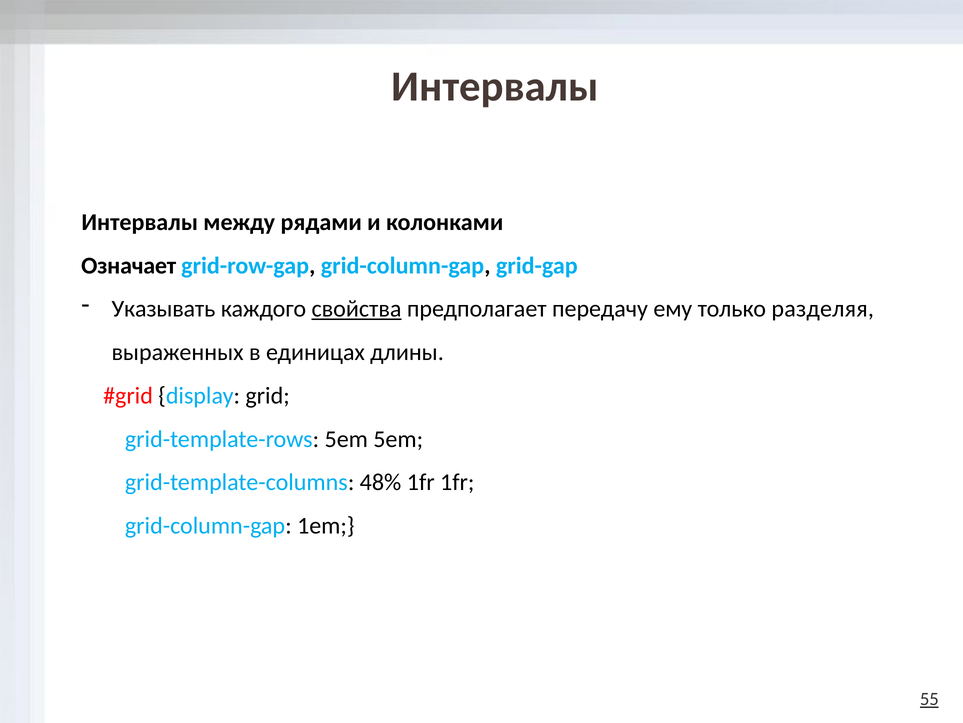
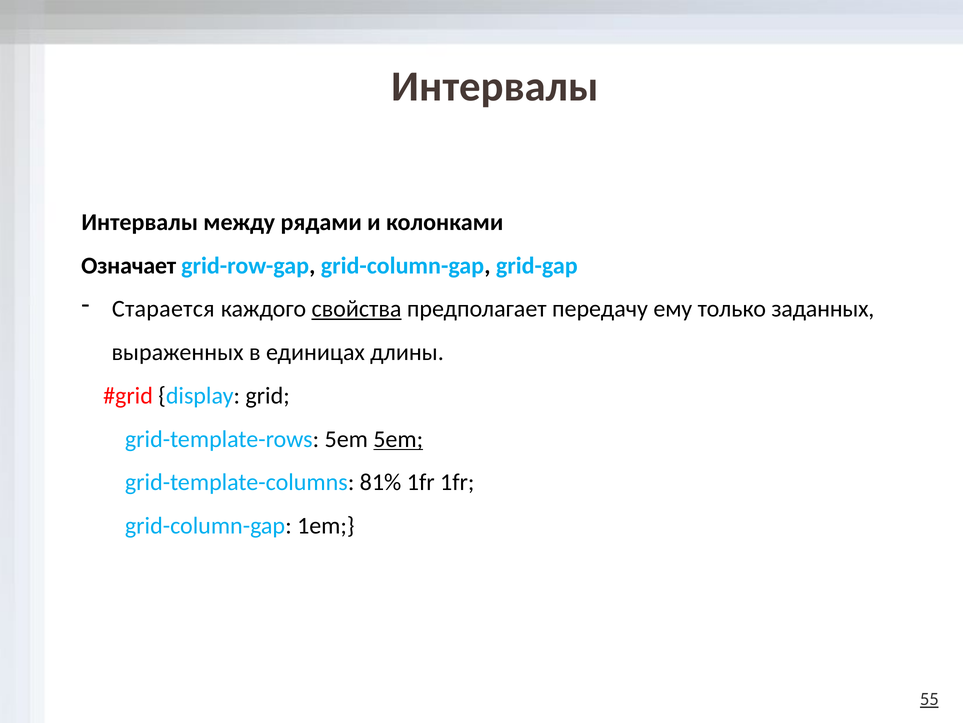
Указывать: Указывать -> Старается
разделяя: разделяя -> заданных
5em at (398, 439) underline: none -> present
48%: 48% -> 81%
